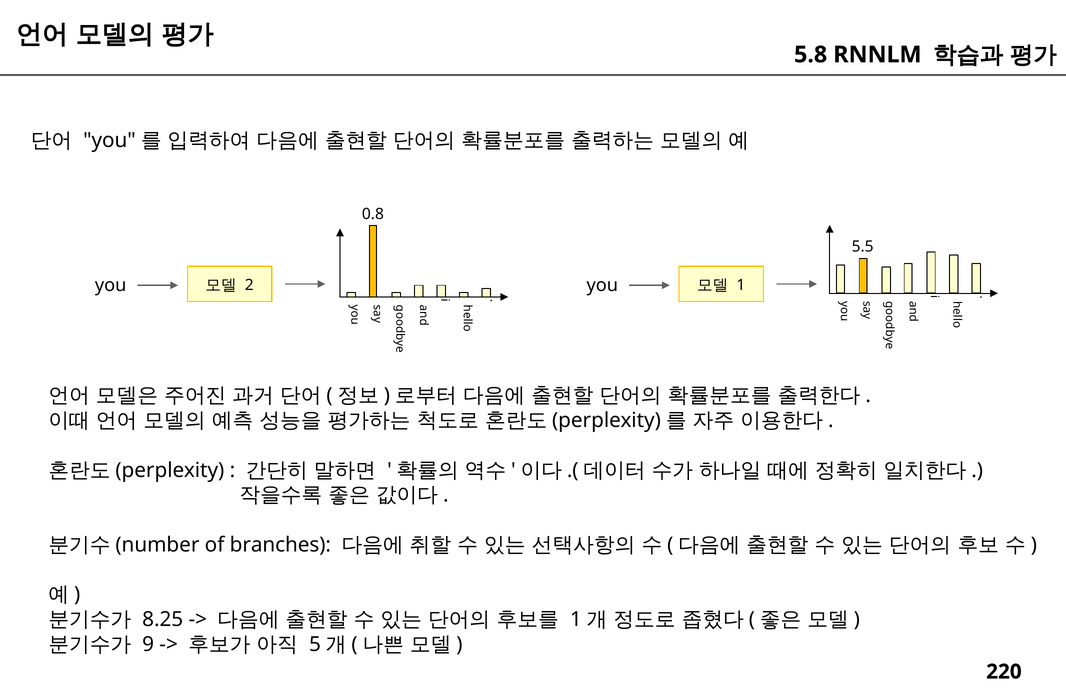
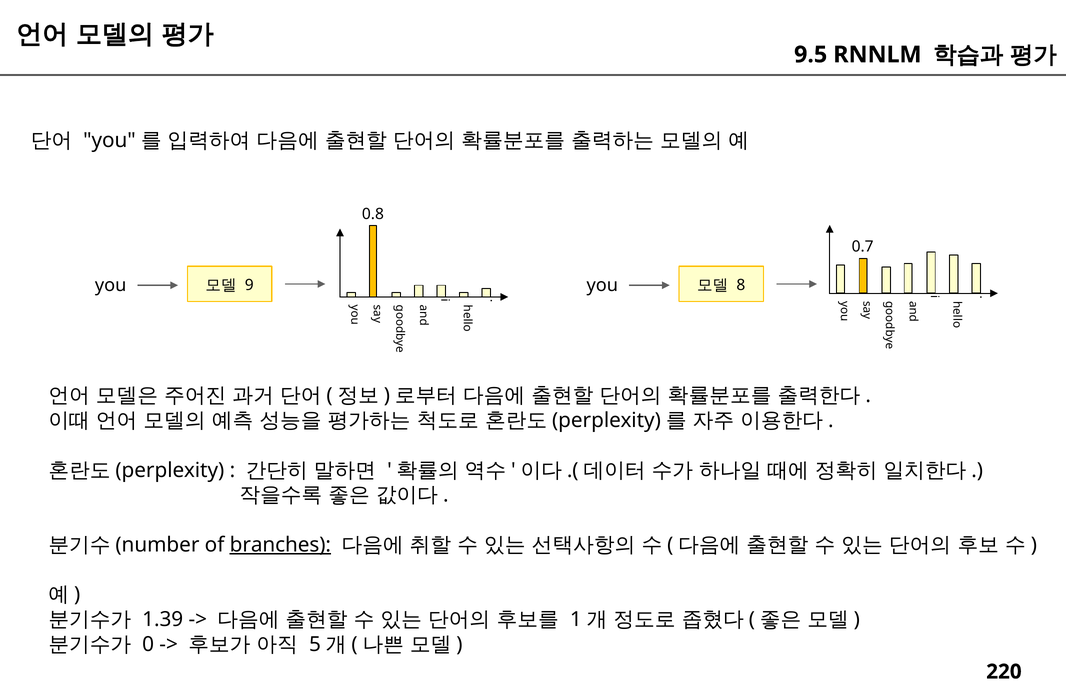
5.8: 5.8 -> 9.5
5.5: 5.5 -> 0.7
2: 2 -> 9
1: 1 -> 8
branches underline: none -> present
8.25: 8.25 -> 1.39
9: 9 -> 0
